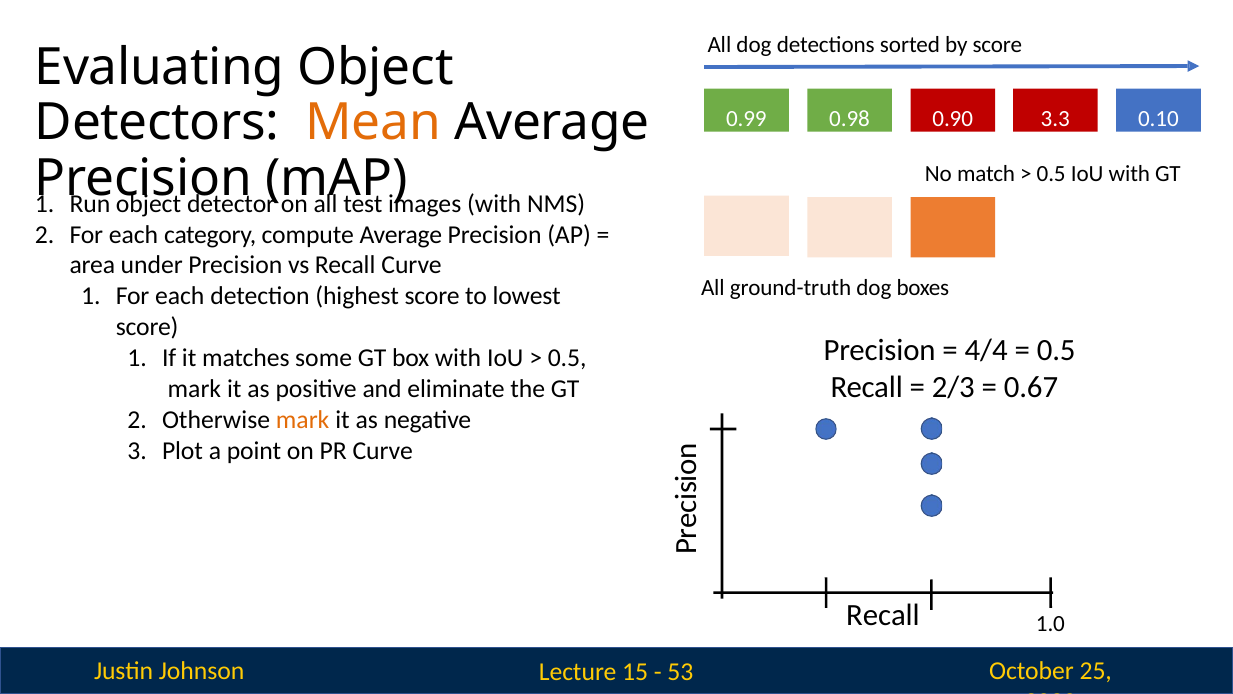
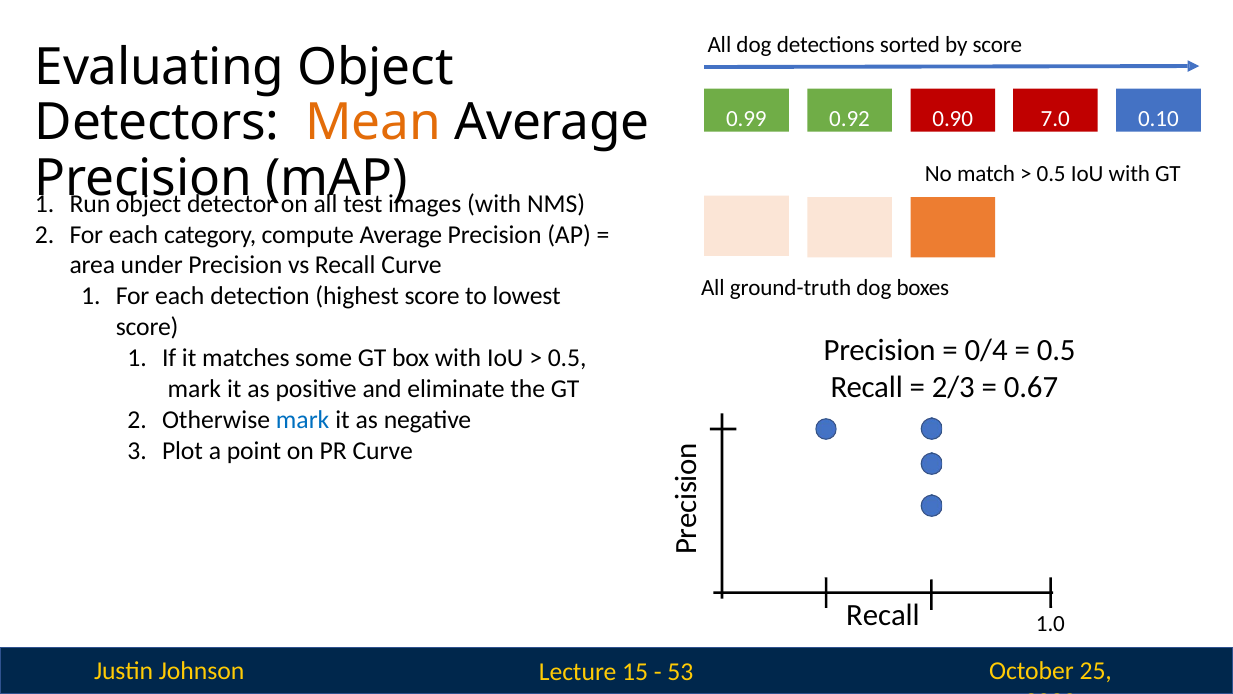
0.98: 0.98 -> 0.92
3.3: 3.3 -> 7.0
4/4: 4/4 -> 0/4
mark at (303, 419) colour: orange -> blue
